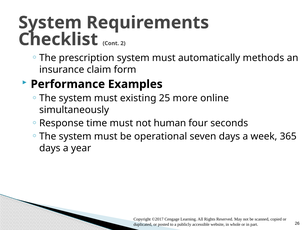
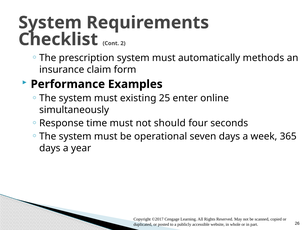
more: more -> enter
human: human -> should
